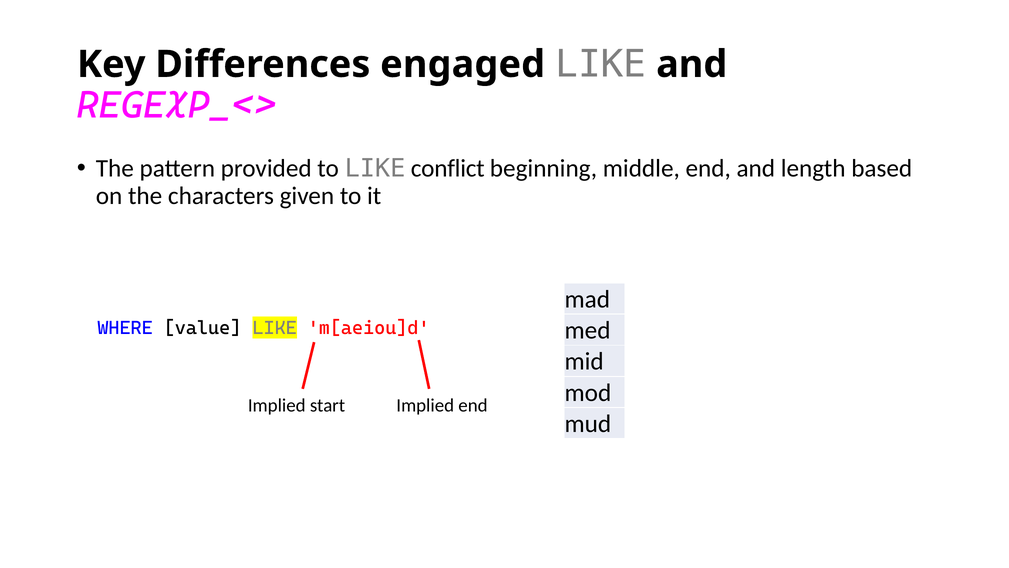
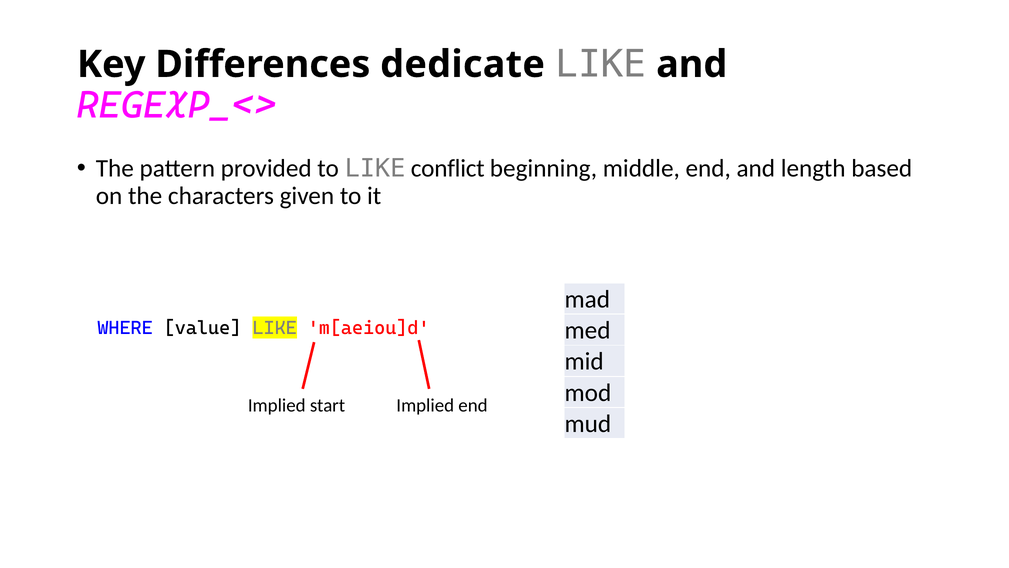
engaged: engaged -> dedicate
